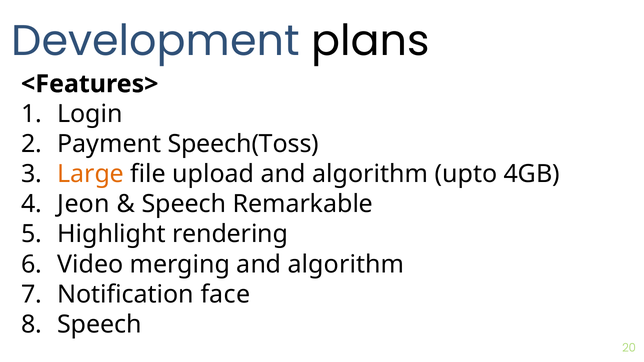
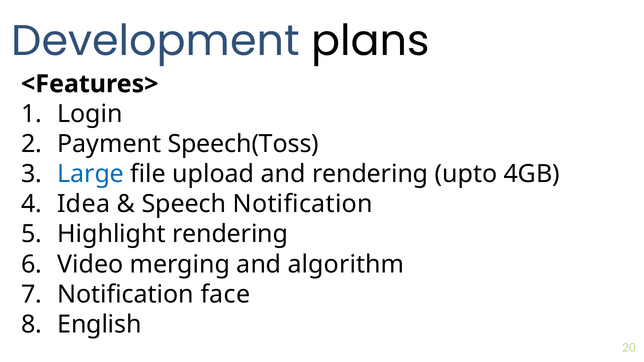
Large colour: orange -> blue
upload and algorithm: algorithm -> rendering
Jeon: Jeon -> Idea
Speech Remarkable: Remarkable -> Notification
Speech at (99, 325): Speech -> English
